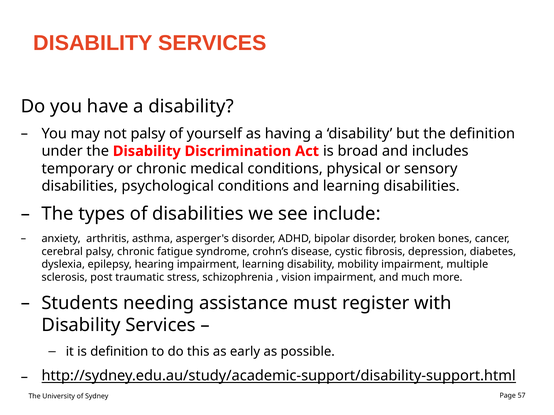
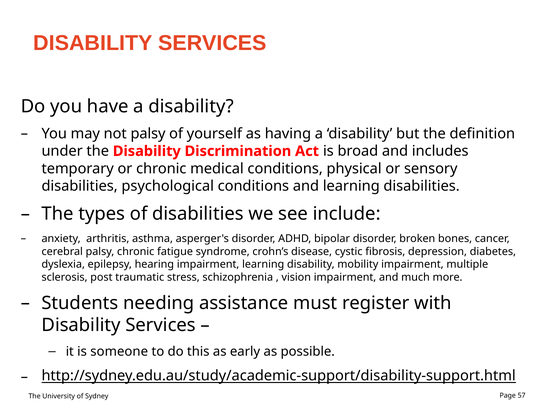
is definition: definition -> someone
